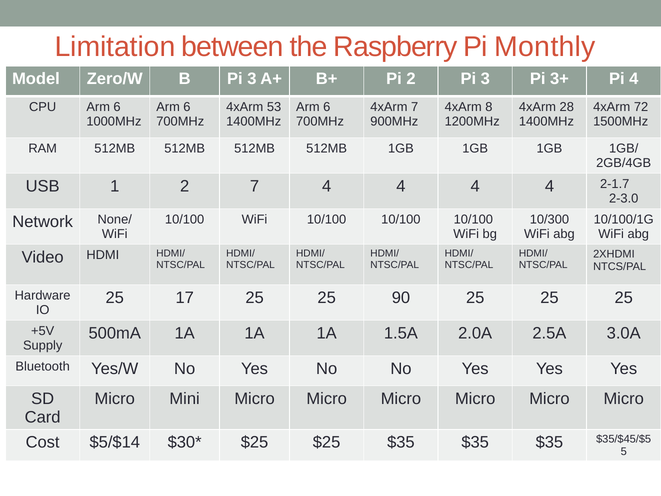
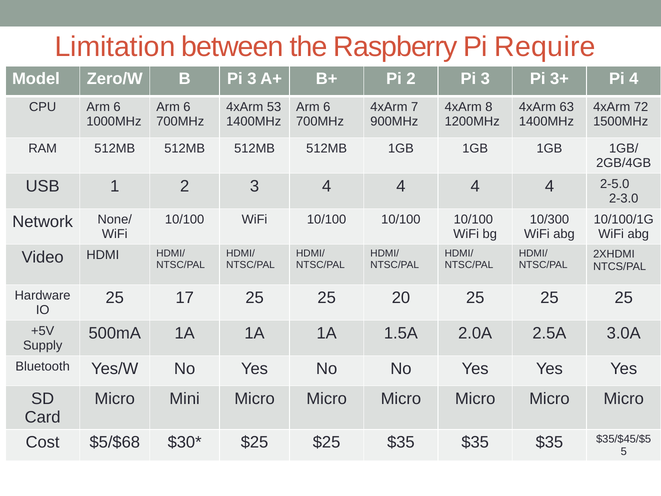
Monthly: Monthly -> Require
28: 28 -> 63
2 7: 7 -> 3
2-1.7: 2-1.7 -> 2-5.0
90: 90 -> 20
$5/$14: $5/$14 -> $5/$68
